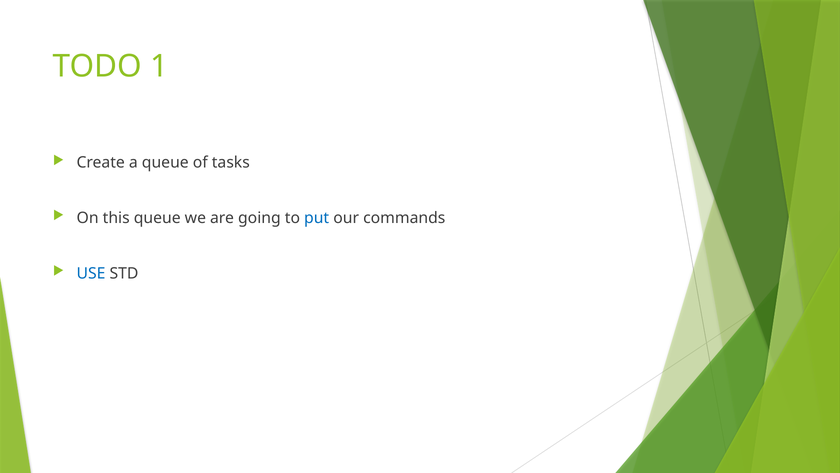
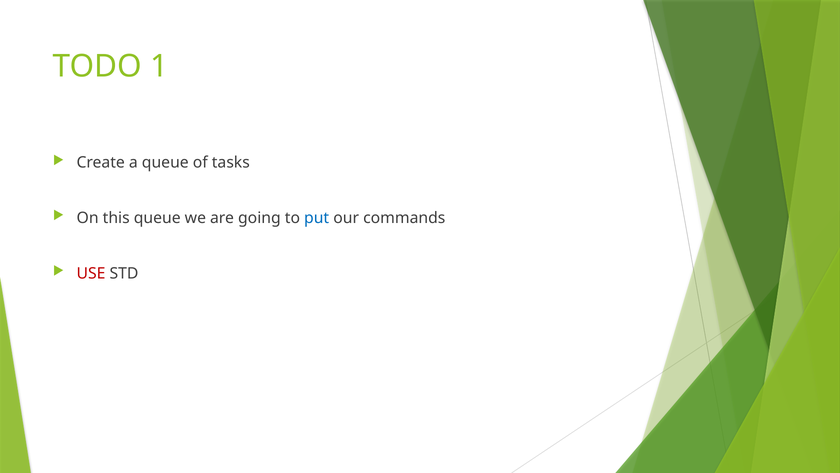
USE colour: blue -> red
